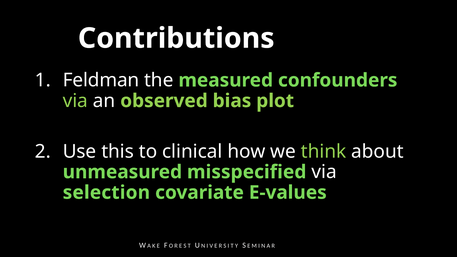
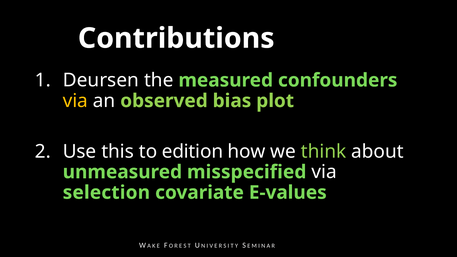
Feldman: Feldman -> Deursen
via at (75, 101) colour: light green -> yellow
clinical: clinical -> edition
